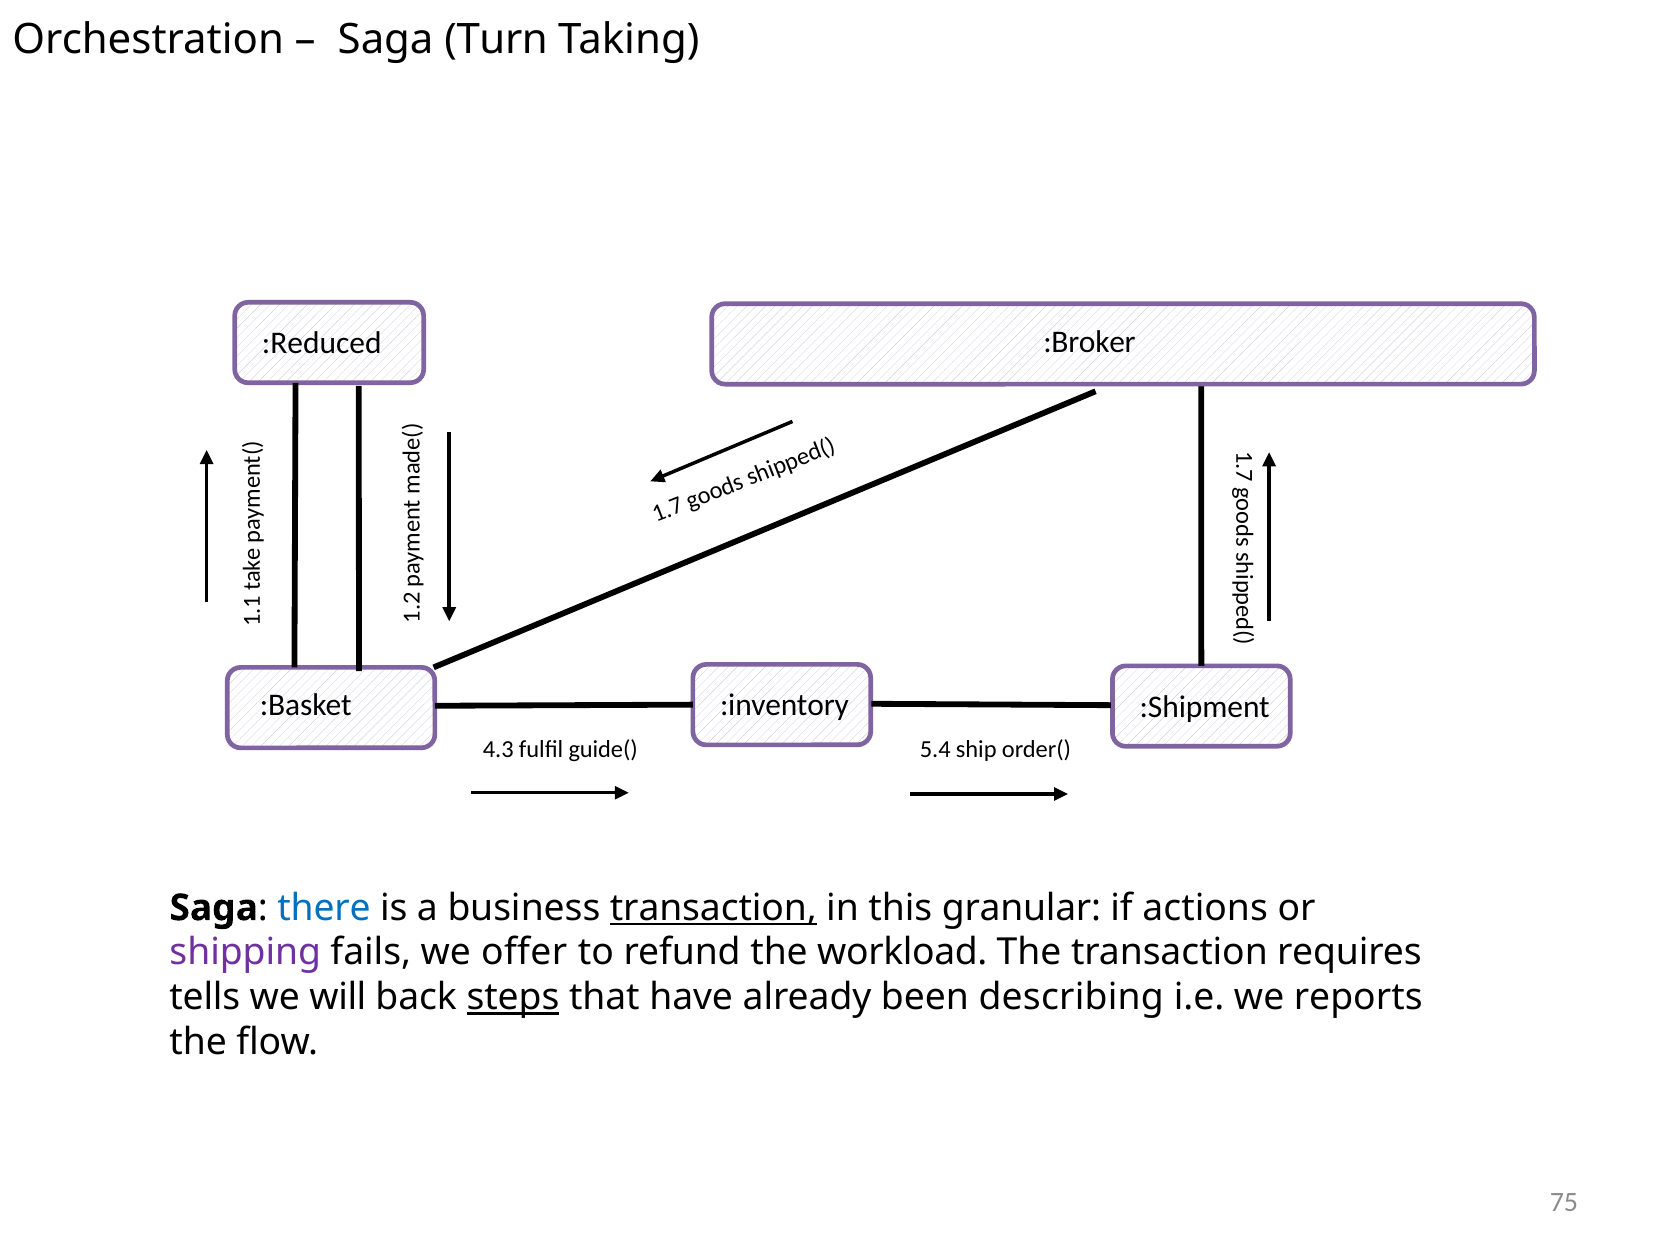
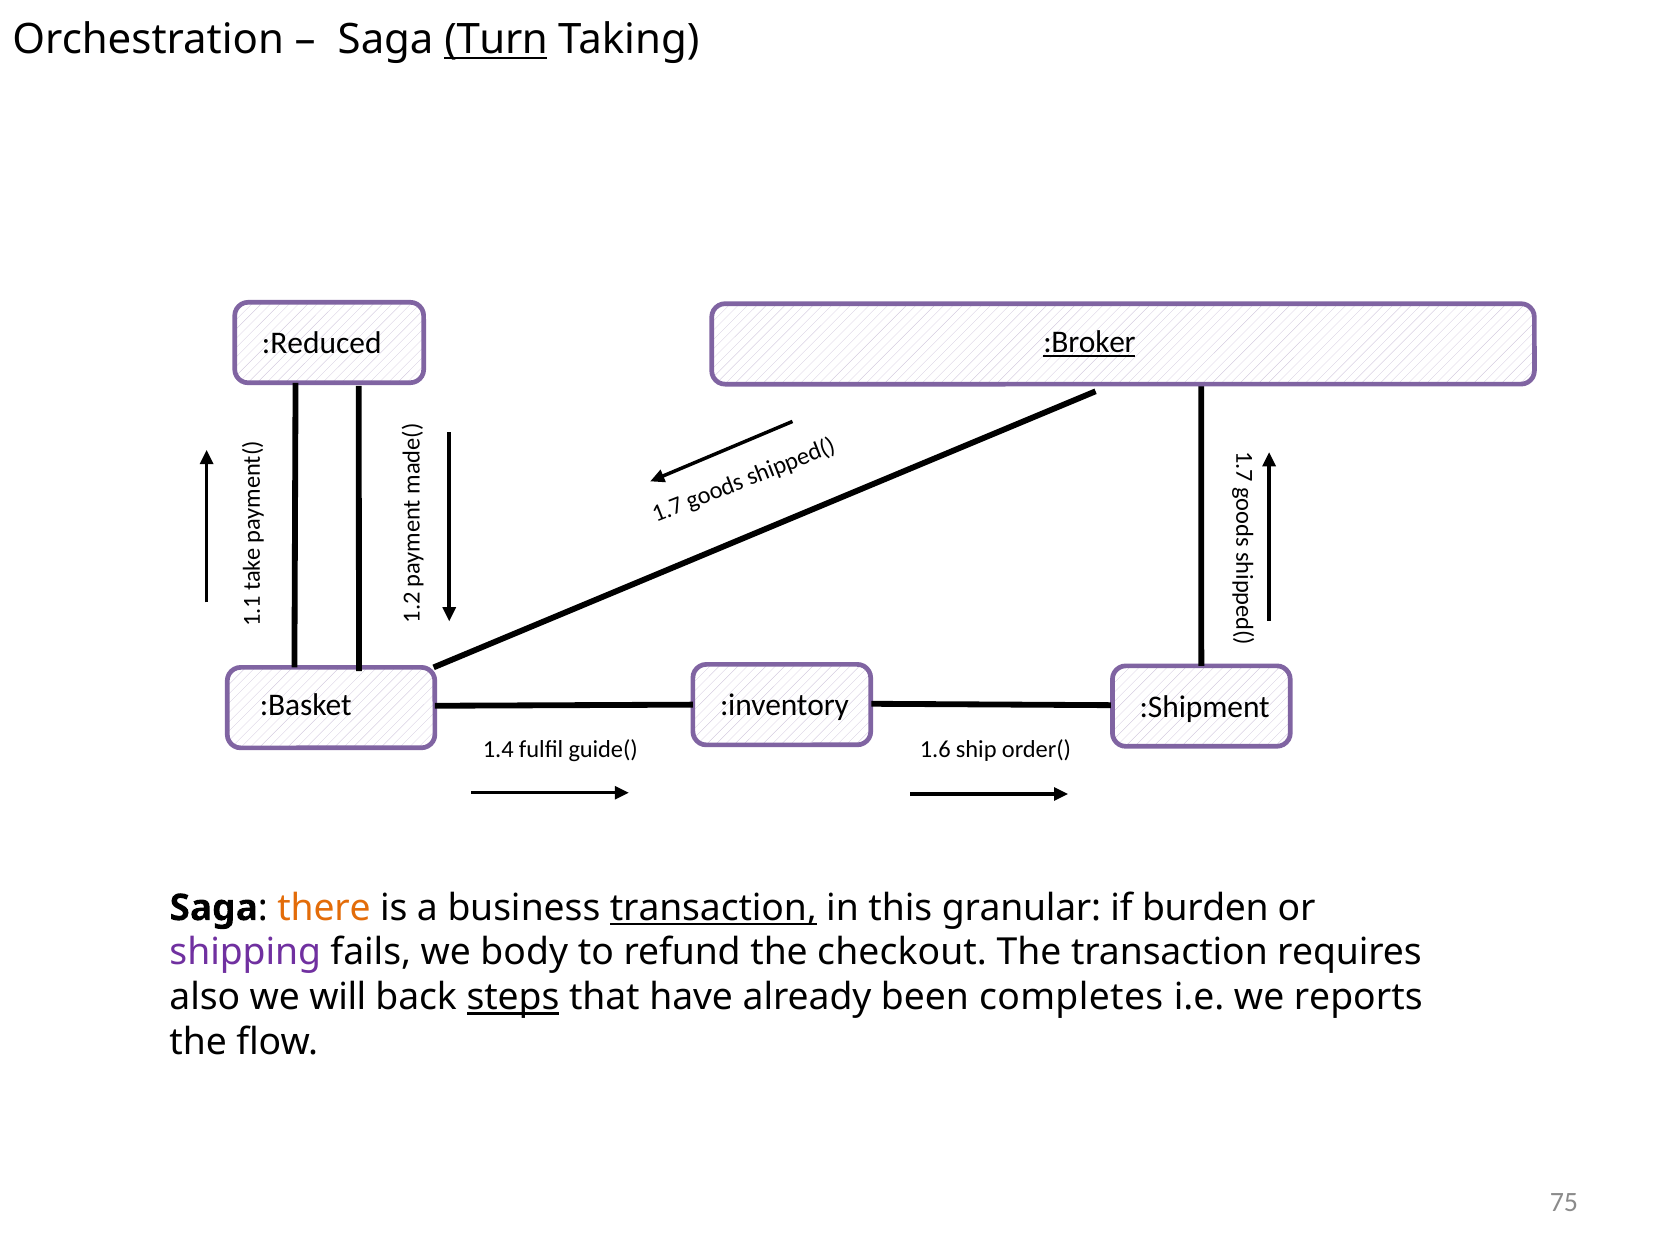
Turn underline: none -> present
:Broker underline: none -> present
4.3: 4.3 -> 1.4
5.4: 5.4 -> 1.6
there colour: blue -> orange
actions: actions -> burden
offer: offer -> body
workload: workload -> checkout
tells: tells -> also
describing: describing -> completes
